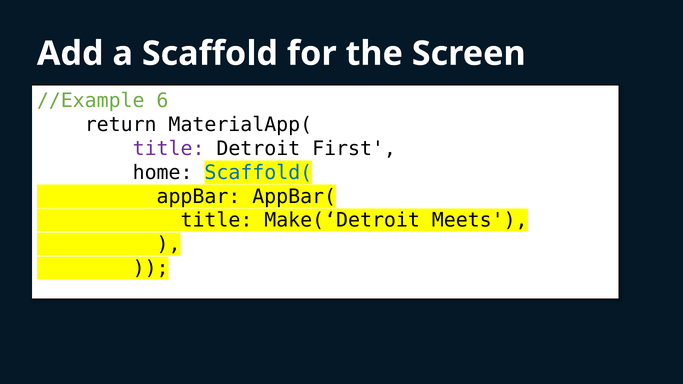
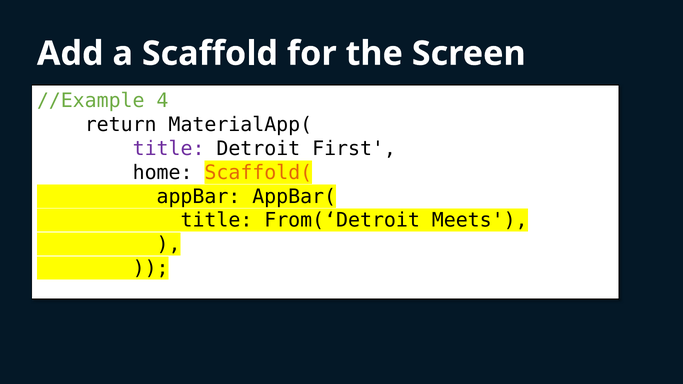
6: 6 -> 4
Scaffold( colour: blue -> orange
Make(‘Detroit: Make(‘Detroit -> From(‘Detroit
